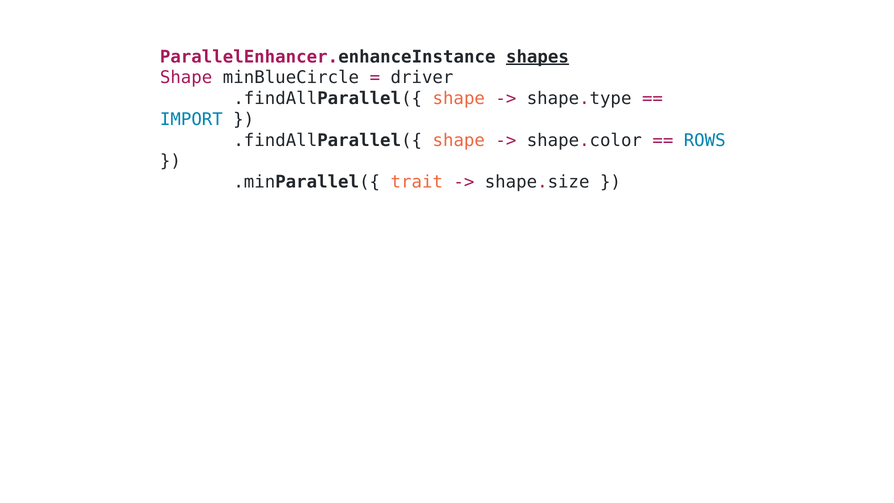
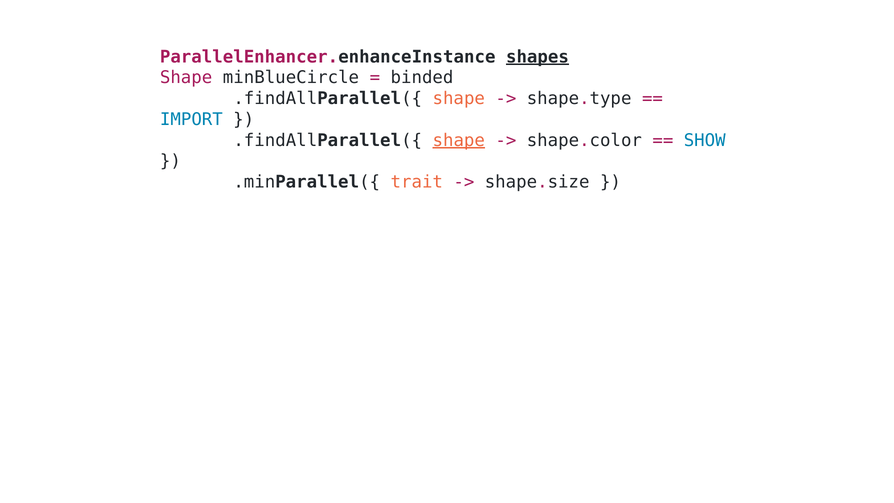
driver: driver -> binded
shape at (459, 140) underline: none -> present
ROWS: ROWS -> SHOW
